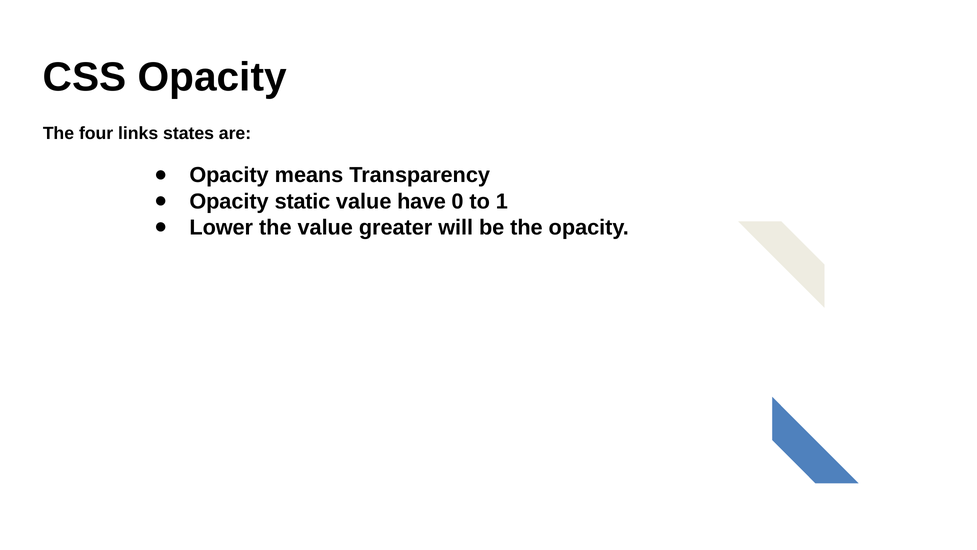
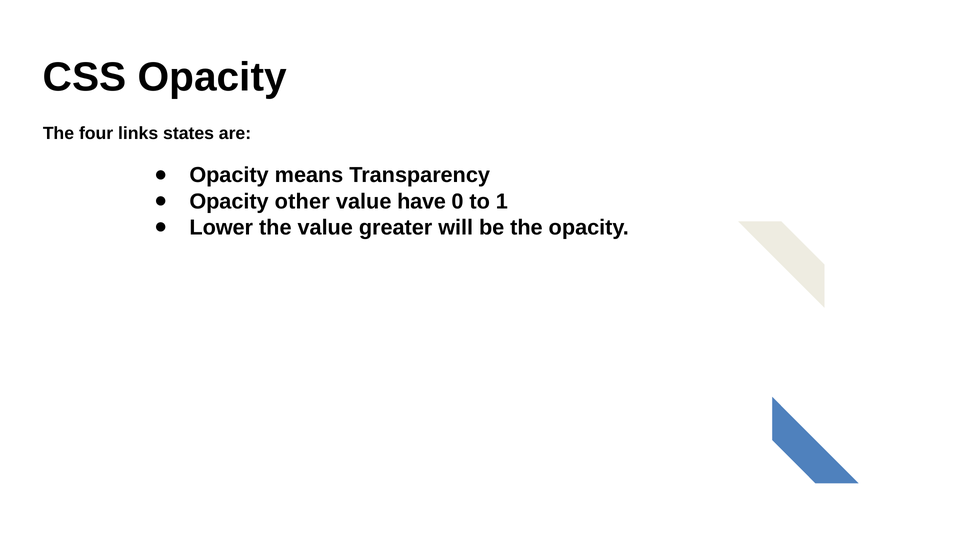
static: static -> other
